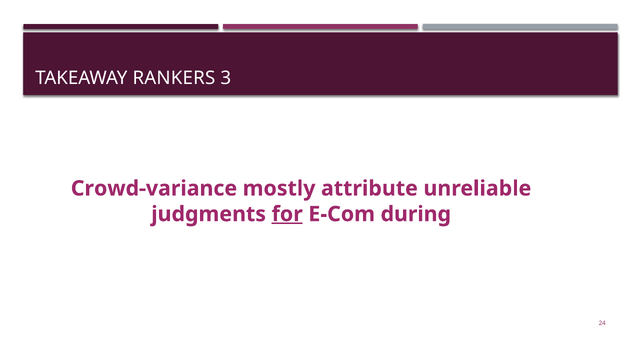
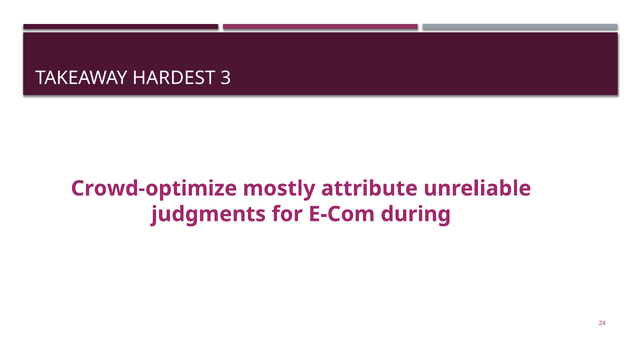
RANKERS: RANKERS -> HARDEST
Crowd-variance: Crowd-variance -> Crowd-optimize
for underline: present -> none
